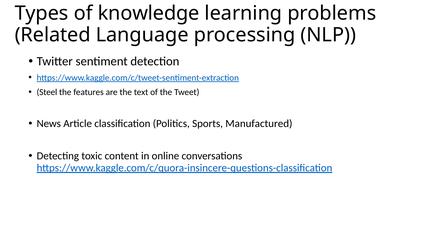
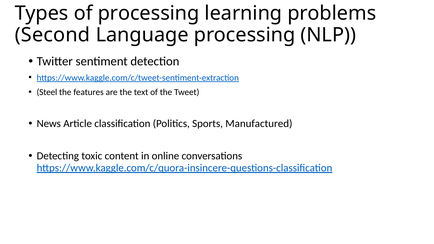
of knowledge: knowledge -> processing
Related: Related -> Second
